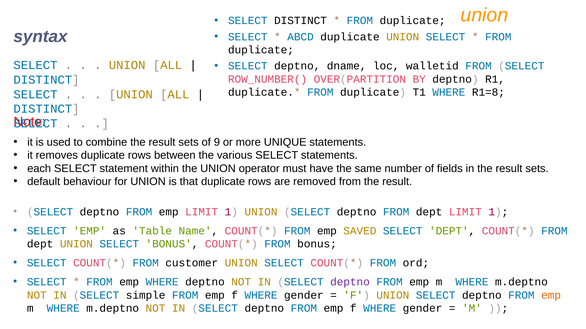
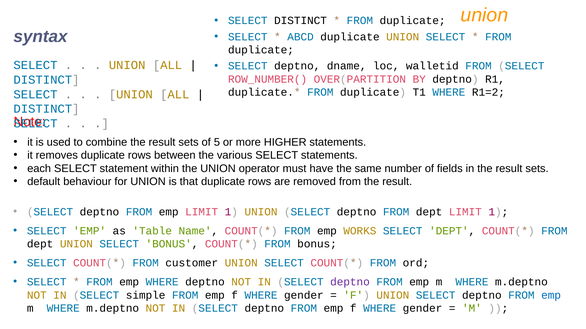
R1=8: R1=8 -> R1=2
9: 9 -> 5
UNIQUE: UNIQUE -> HIGHER
SAVED: SAVED -> WORKS
emp at (551, 296) colour: orange -> blue
